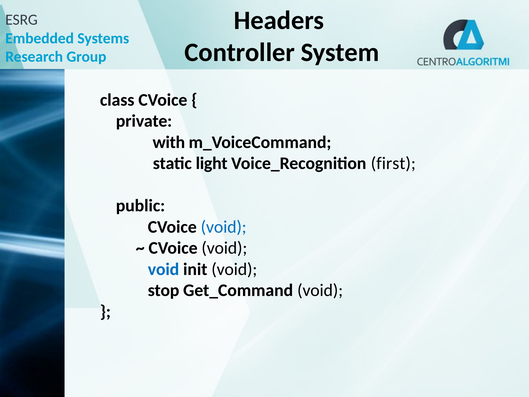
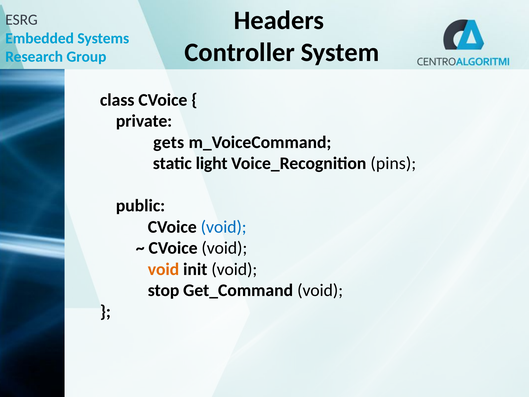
with: with -> gets
first: first -> pins
void at (163, 269) colour: blue -> orange
